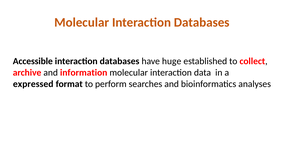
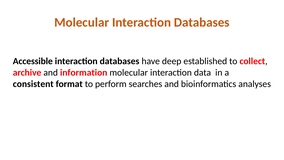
huge: huge -> deep
expressed: expressed -> consistent
